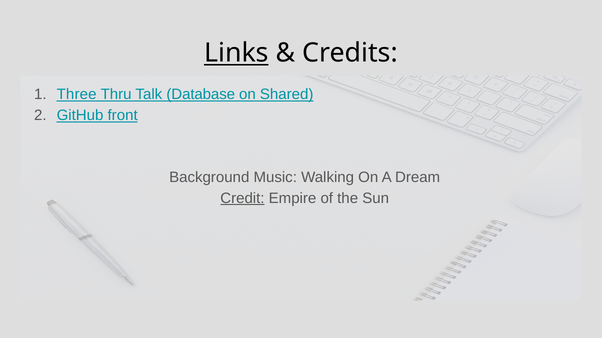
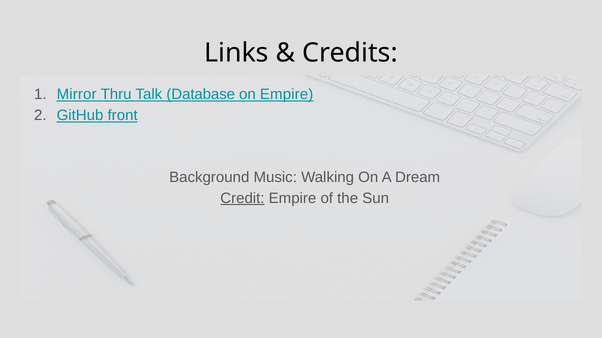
Links underline: present -> none
Three: Three -> Mirror
on Shared: Shared -> Empire
